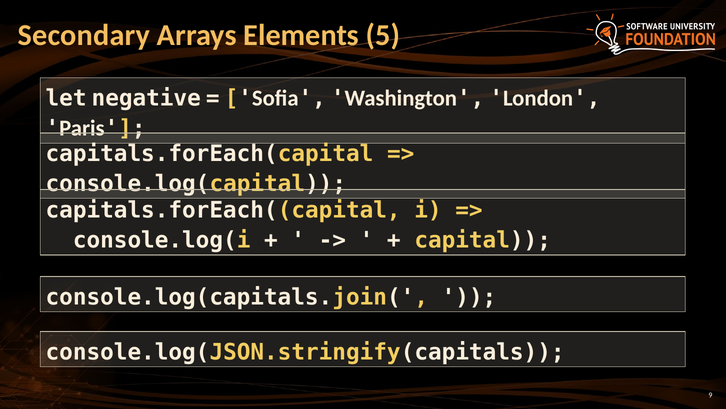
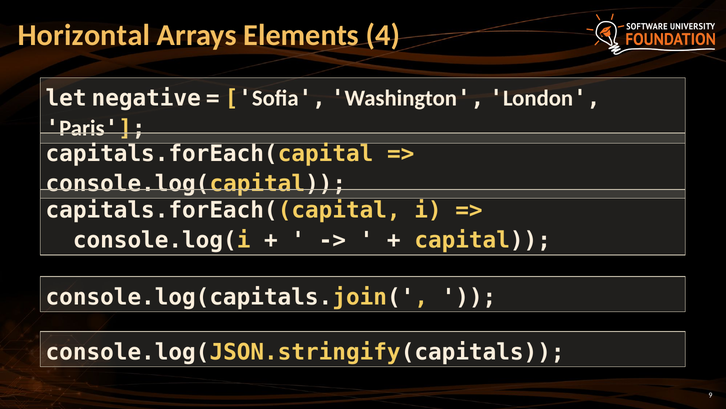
Secondary: Secondary -> Horizontal
5: 5 -> 4
